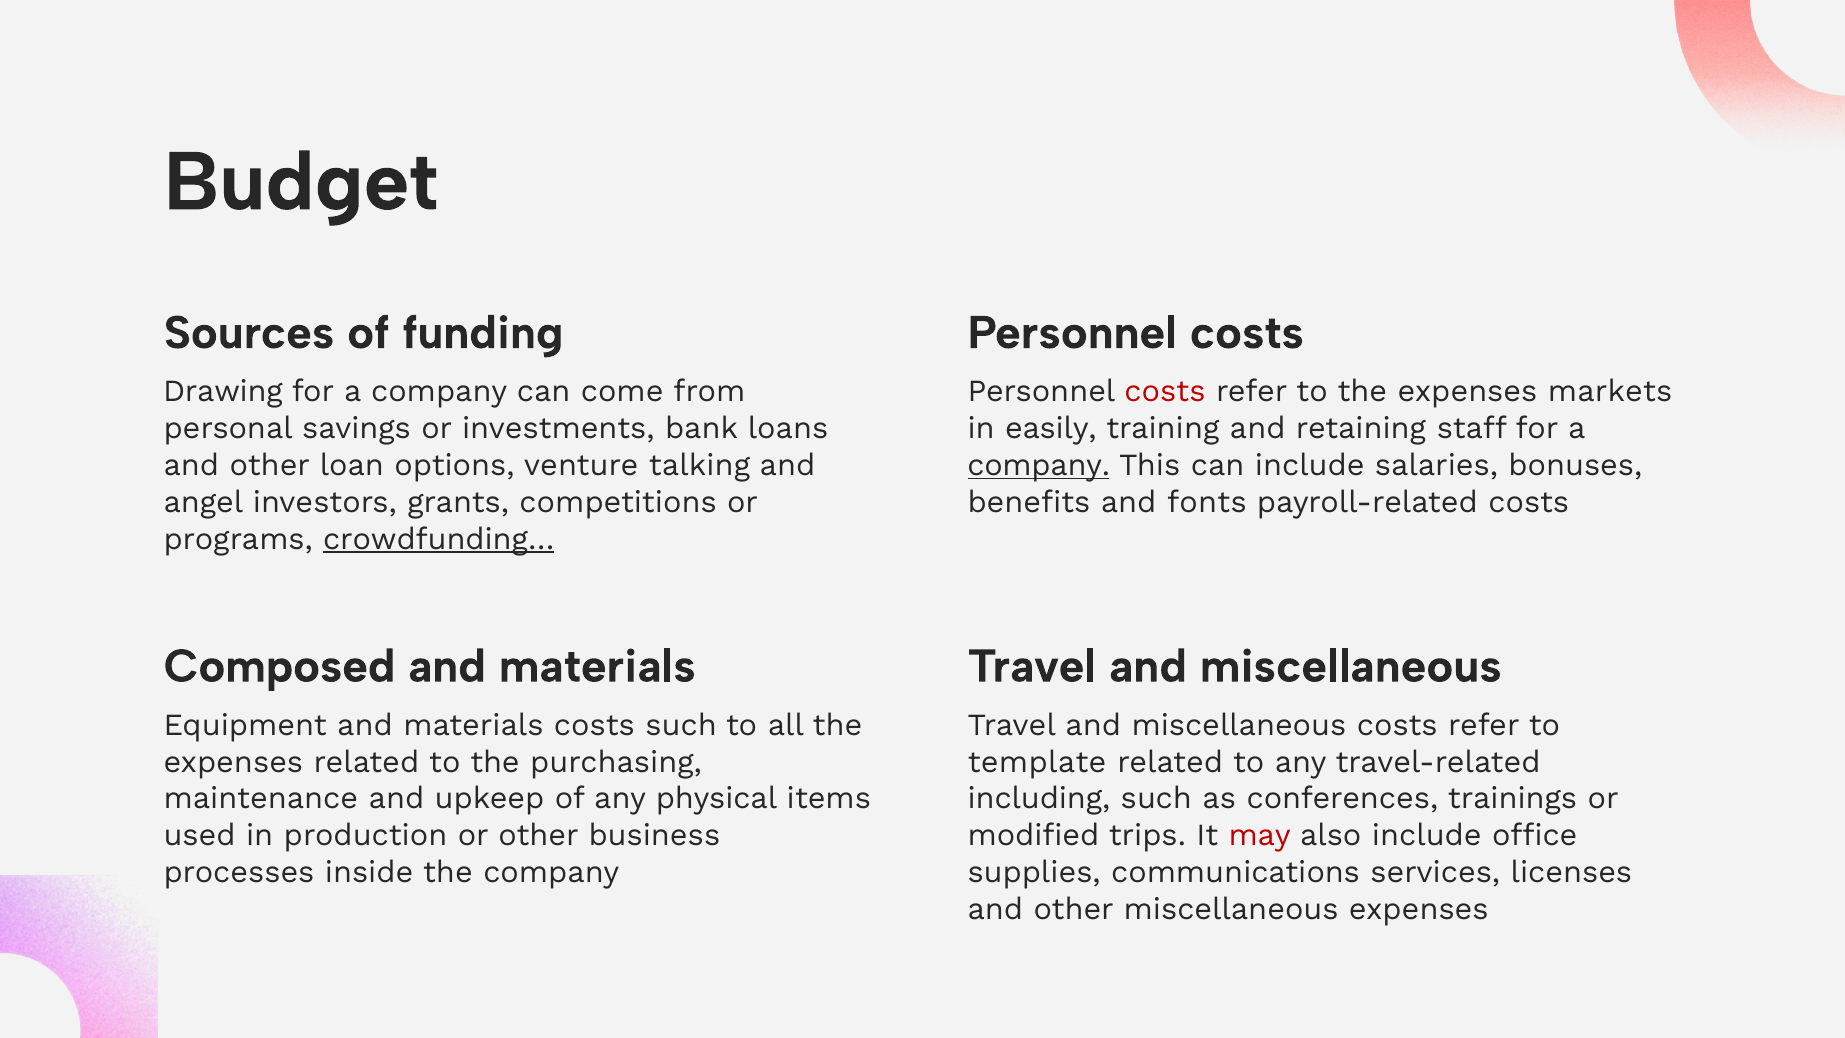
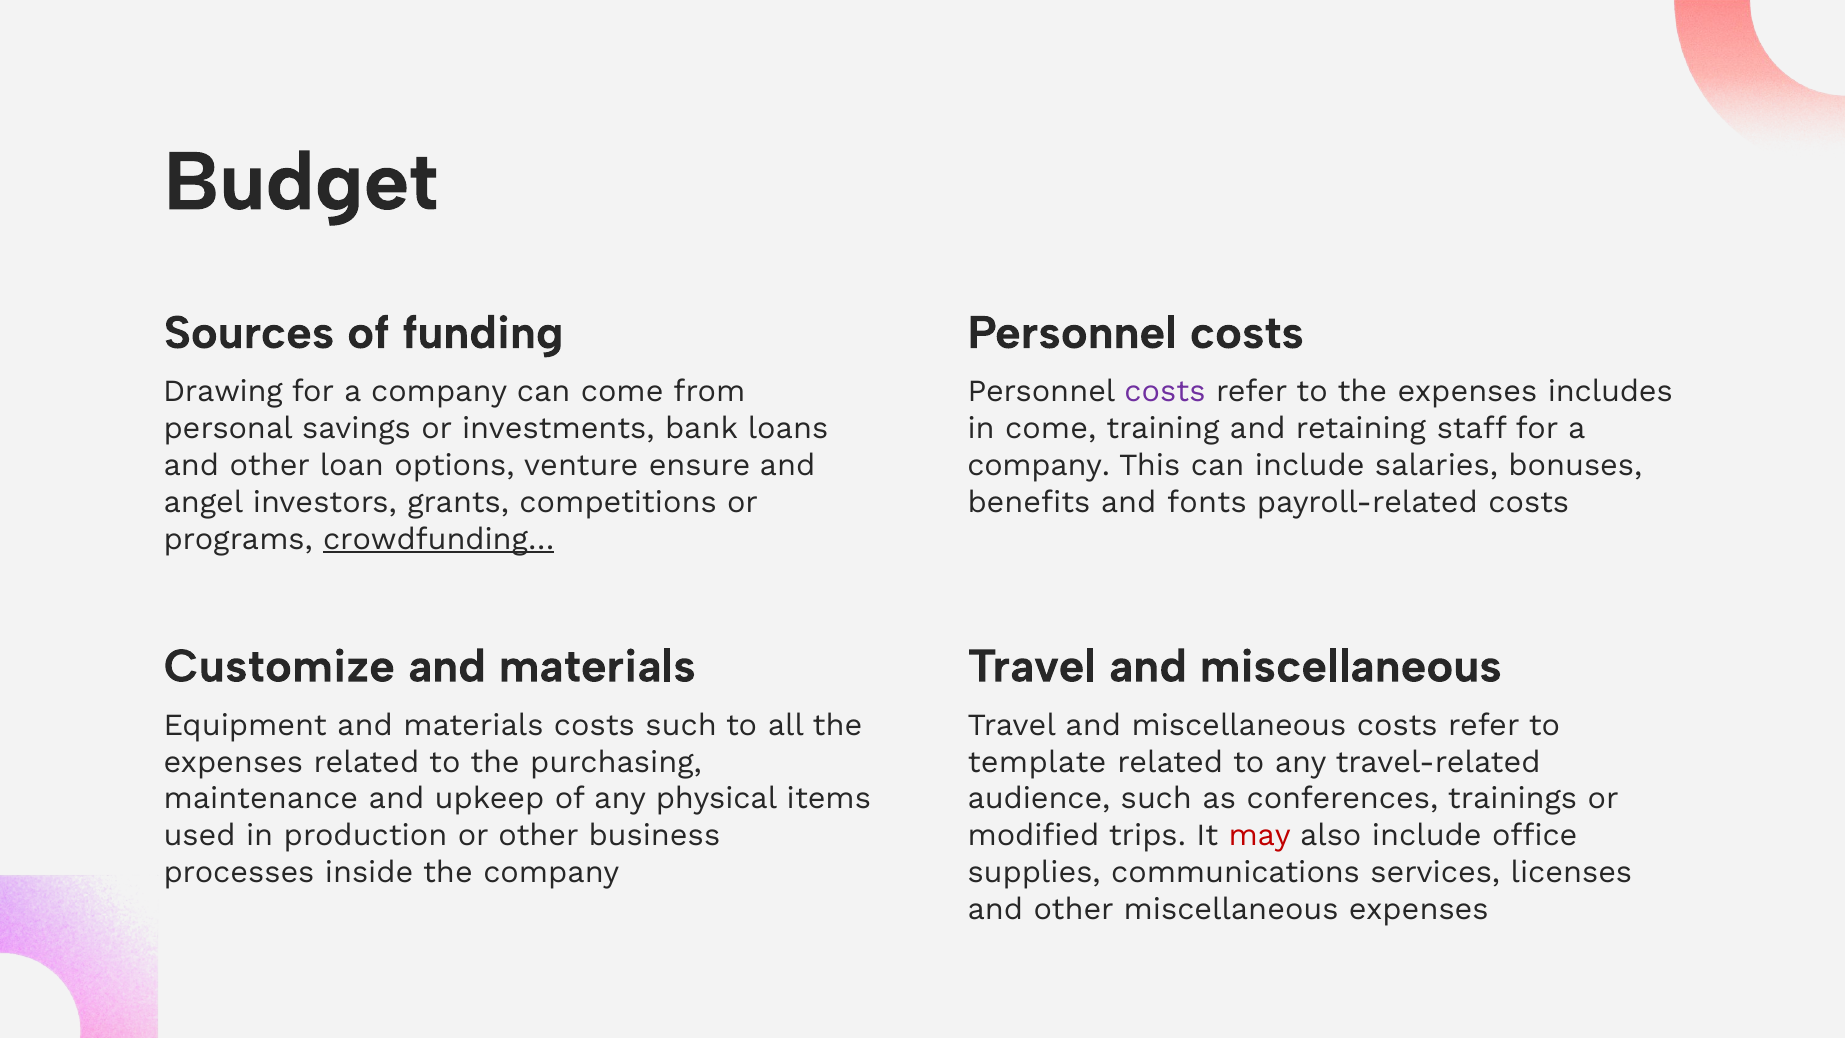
costs at (1165, 391) colour: red -> purple
markets: markets -> includes
in easily: easily -> come
talking: talking -> ensure
company at (1039, 465) underline: present -> none
Composed: Composed -> Customize
including: including -> audience
